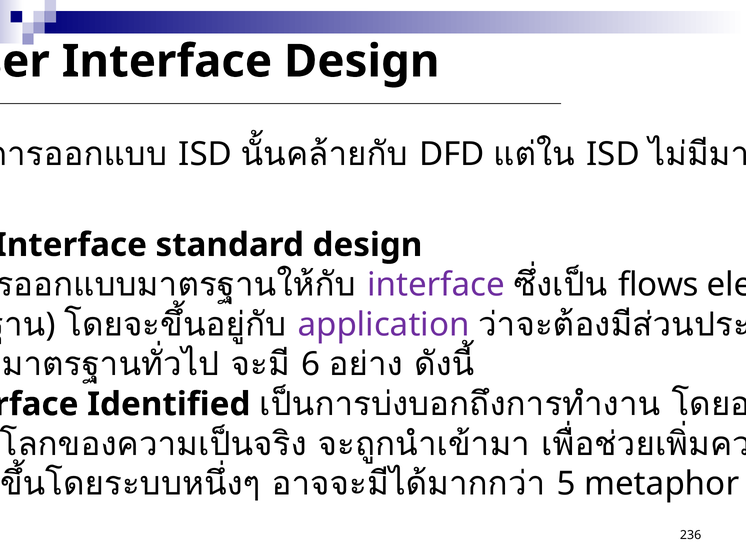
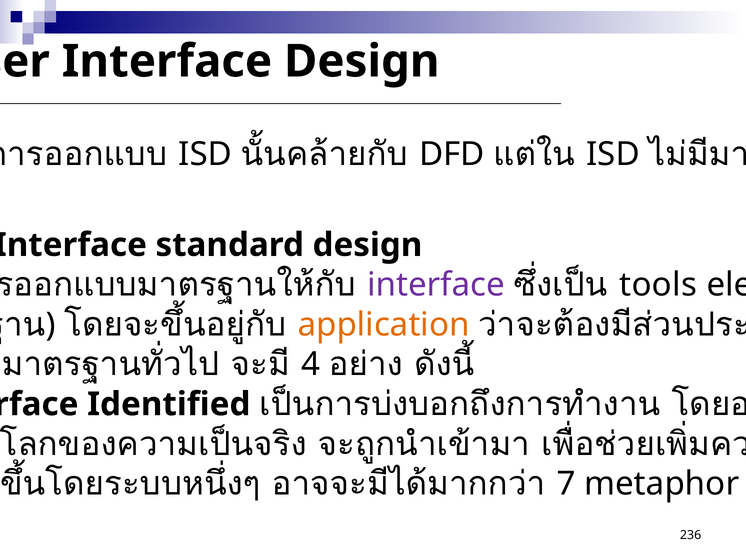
flows: flows -> tools
application colour: purple -> orange
6: 6 -> 4
5: 5 -> 7
